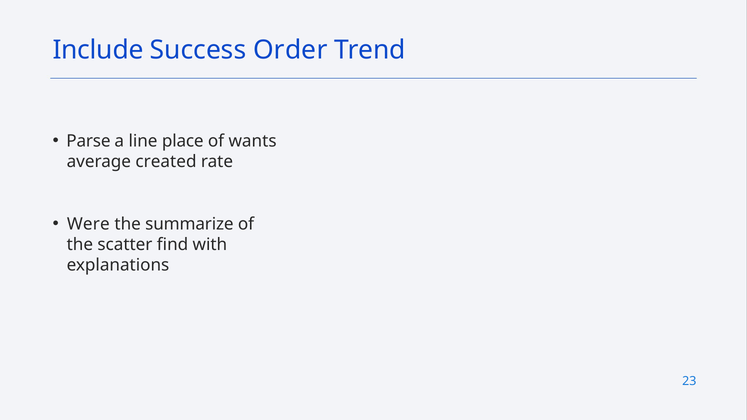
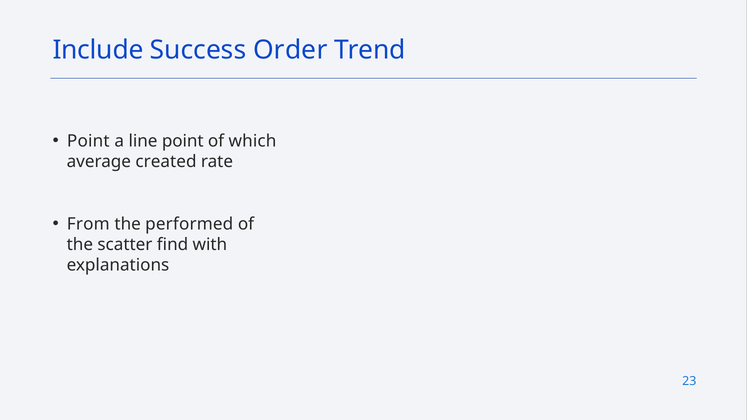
Parse at (88, 141): Parse -> Point
line place: place -> point
wants: wants -> which
Were: Were -> From
summarize: summarize -> performed
